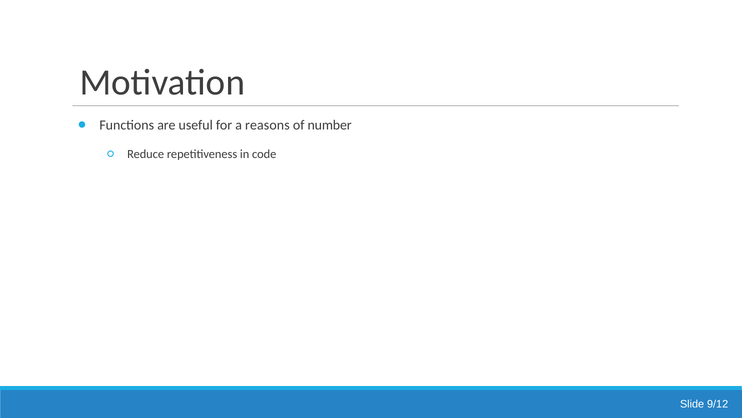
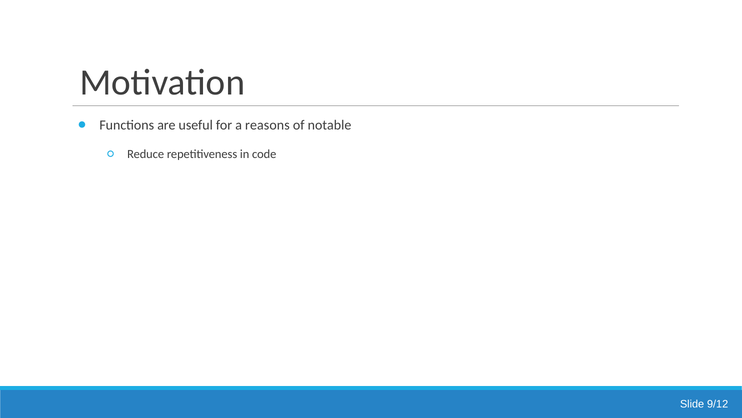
number: number -> notable
